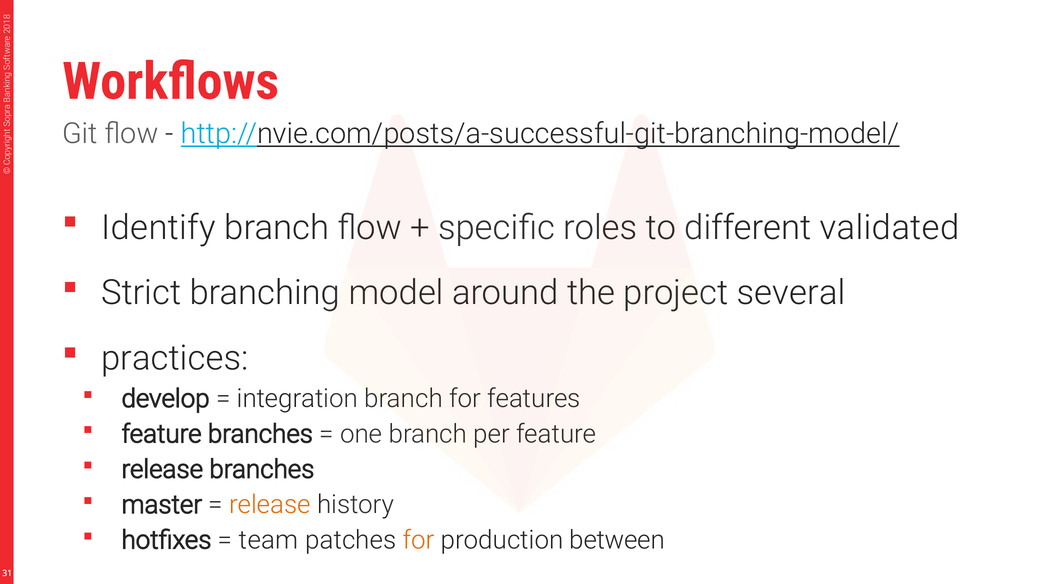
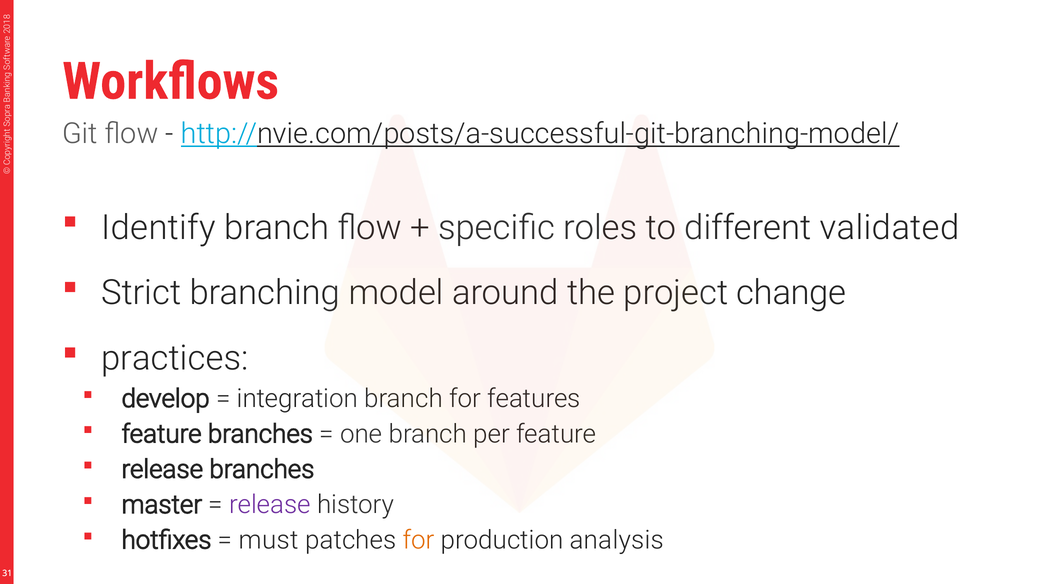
several: several -> change
release at (270, 505) colour: orange -> purple
team: team -> must
between: between -> analysis
